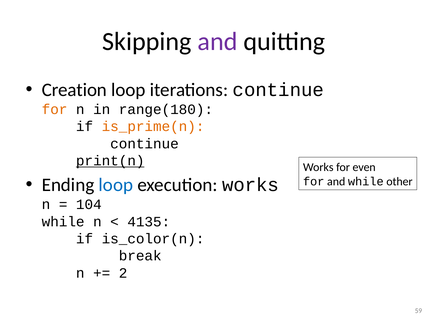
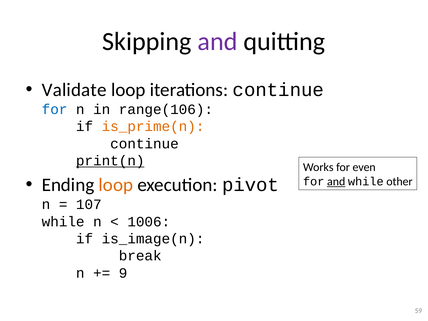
Creation: Creation -> Validate
for at (55, 109) colour: orange -> blue
range(180: range(180 -> range(106
loop at (116, 185) colour: blue -> orange
execution works: works -> pivot
and at (336, 181) underline: none -> present
104: 104 -> 107
4135: 4135 -> 1006
is_color(n: is_color(n -> is_image(n
2: 2 -> 9
